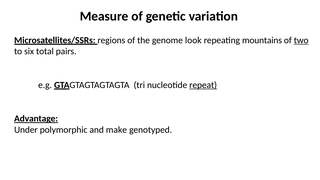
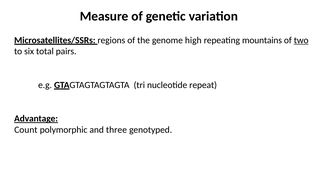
look: look -> high
repeat underline: present -> none
Under: Under -> Count
make: make -> three
